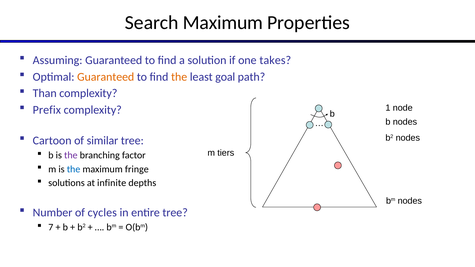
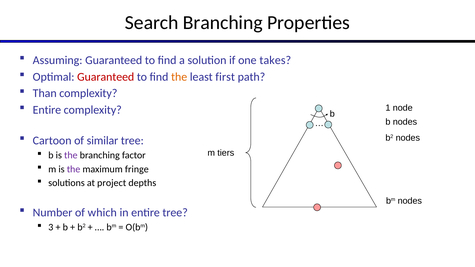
Search Maximum: Maximum -> Branching
Guaranteed at (106, 77) colour: orange -> red
goal: goal -> first
Prefix at (47, 110): Prefix -> Entire
the at (74, 169) colour: blue -> purple
infinite: infinite -> project
cycles: cycles -> which
7: 7 -> 3
